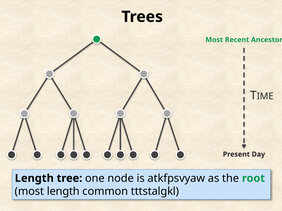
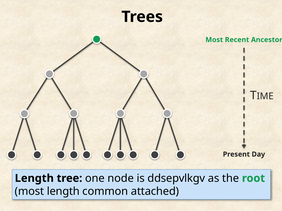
atkfpsvyaw: atkfpsvyaw -> ddsepvlkgv
tttstalgkl: tttstalgkl -> attached
